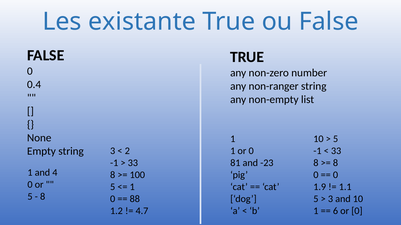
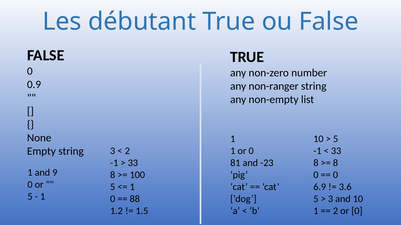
existante: existante -> débutant
0.4: 0.4 -> 0.9
4: 4 -> 9
1.9: 1.9 -> 6.9
1.1: 1.1 -> 3.6
8 at (43, 197): 8 -> 1
6 at (336, 211): 6 -> 2
4.7: 4.7 -> 1.5
